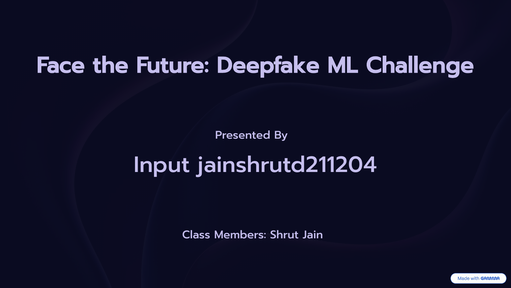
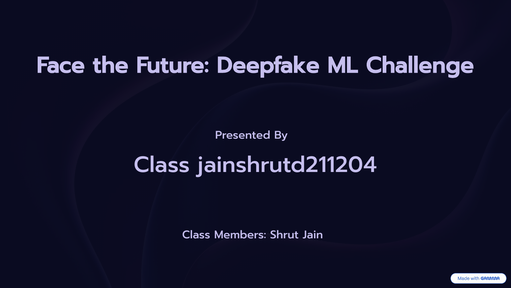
Input at (162, 164): Input -> Class
